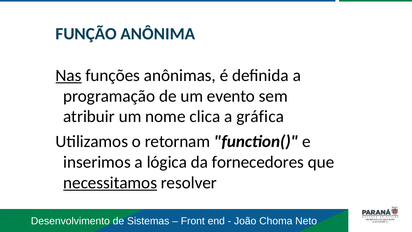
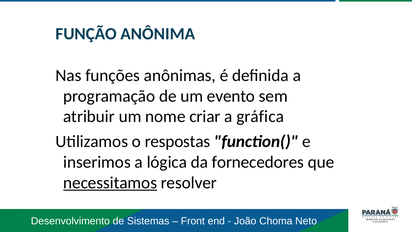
Nas underline: present -> none
clica: clica -> criar
retornam: retornam -> respostas
